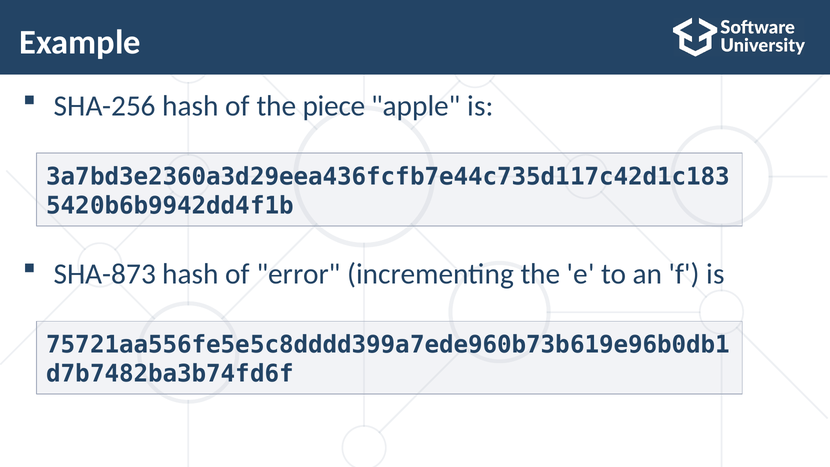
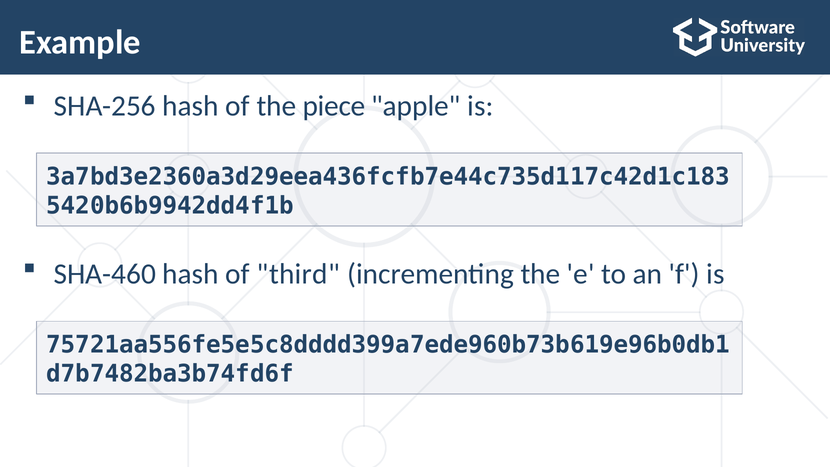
SHA-873: SHA-873 -> SHA-460
error: error -> third
